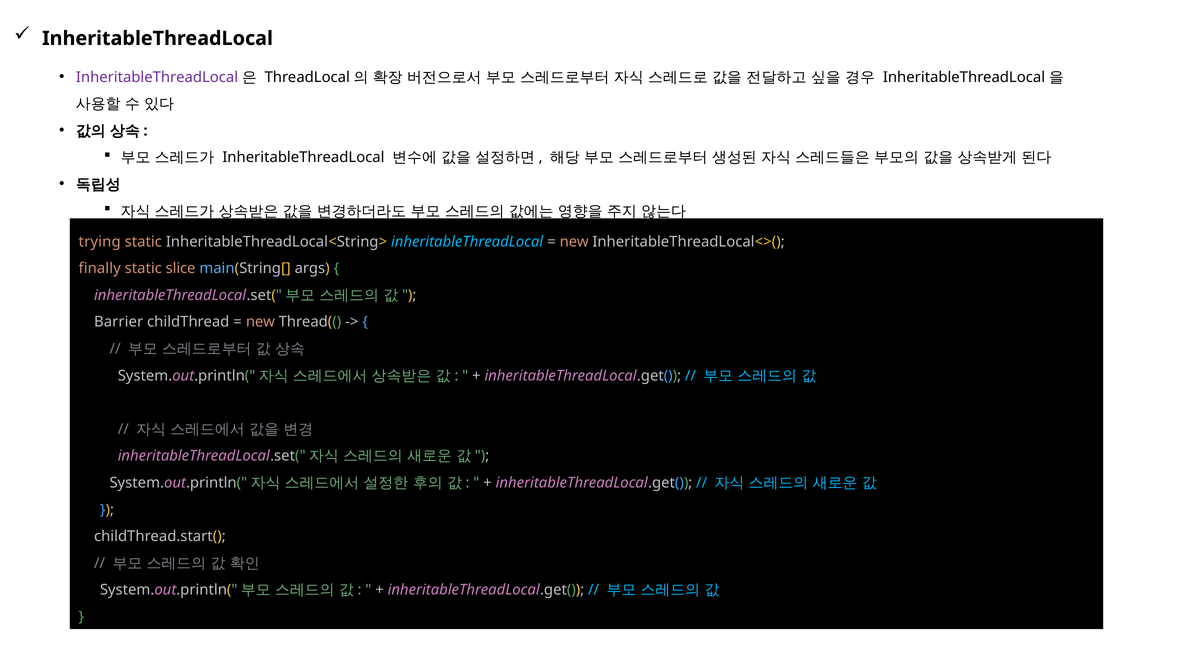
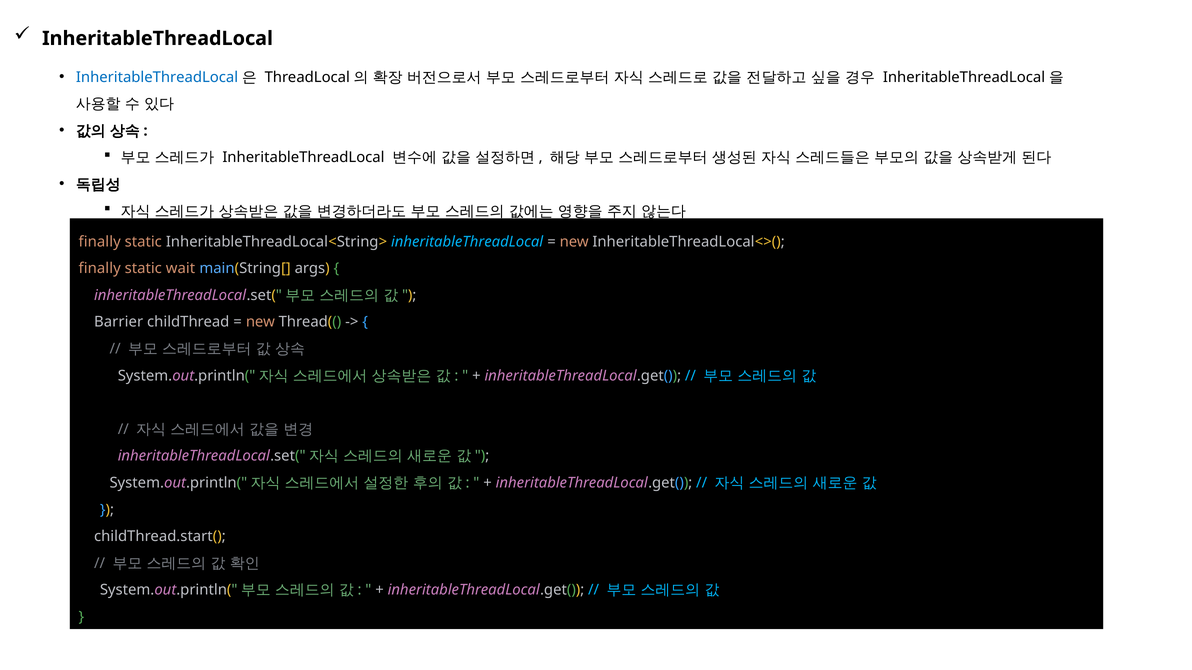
InheritableThreadLocal at (157, 77) colour: purple -> blue
trying at (100, 242): trying -> finally
slice: slice -> wait
